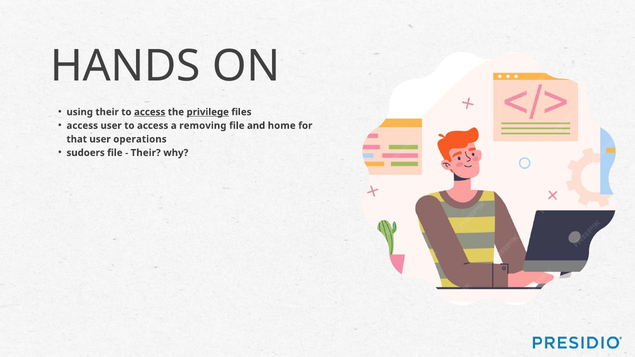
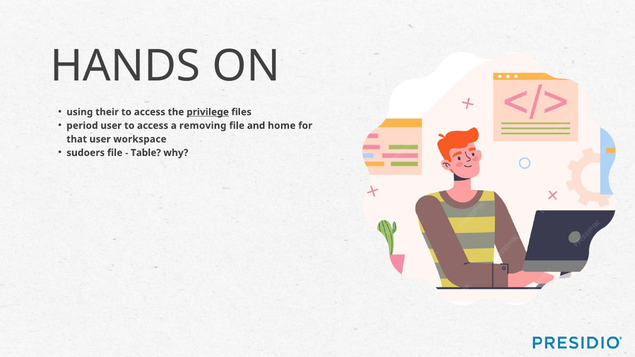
access at (150, 112) underline: present -> none
access at (82, 126): access -> period
operations: operations -> workspace
Their at (146, 153): Their -> Table
